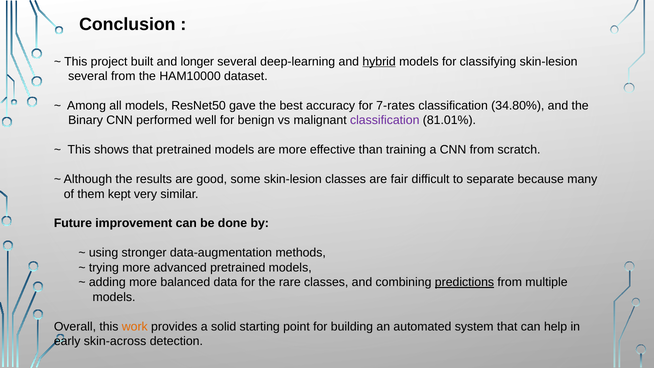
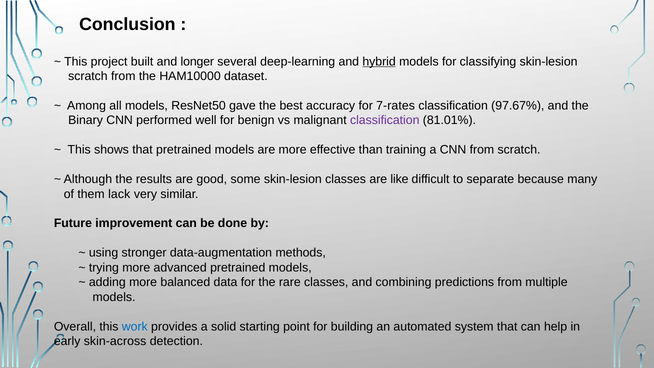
several at (88, 76): several -> scratch
34.80%: 34.80% -> 97.67%
fair: fair -> like
kept: kept -> lack
predictions underline: present -> none
work colour: orange -> blue
